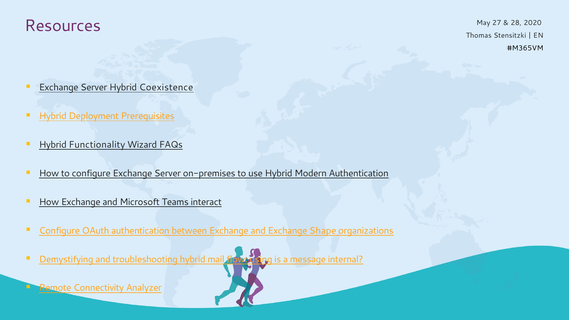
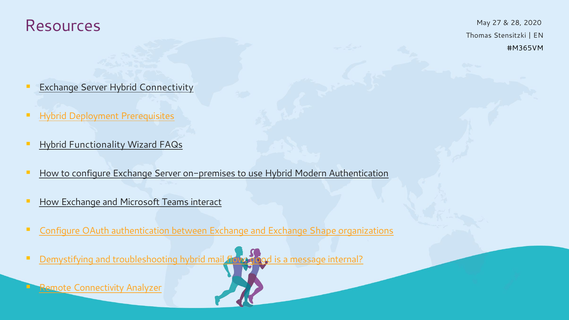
Hybrid Coexistence: Coexistence -> Connectivity
using: using -> good
